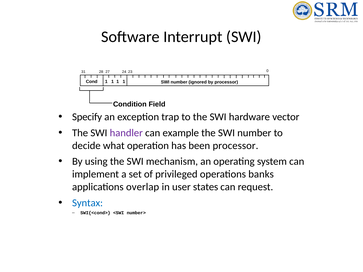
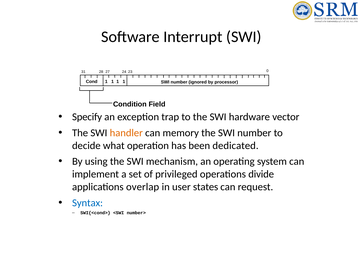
handler colour: purple -> orange
example: example -> memory
been processor: processor -> dedicated
banks: banks -> divide
